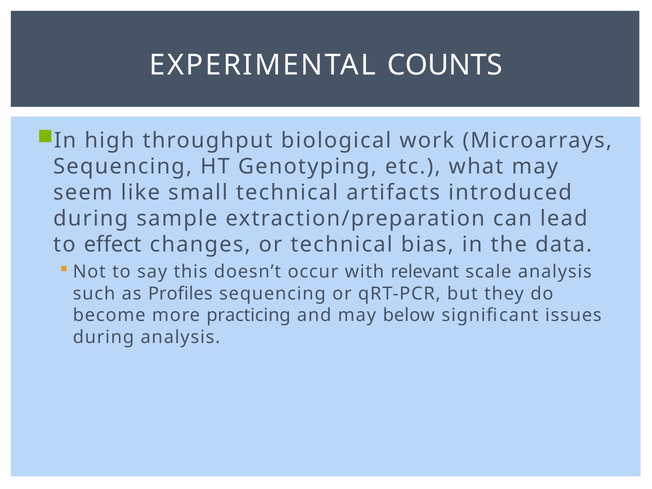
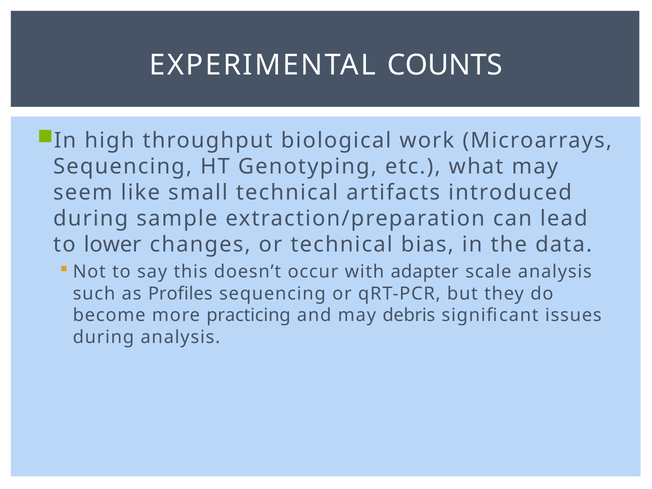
effect: effect -> lower
relevant: relevant -> adapter
below: below -> debris
